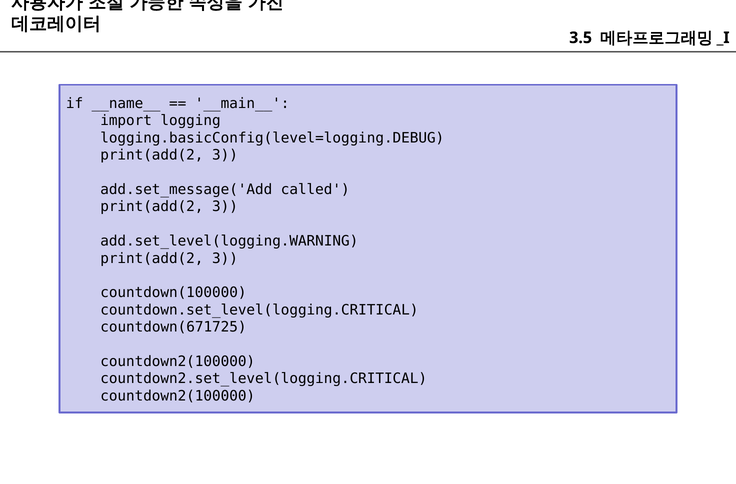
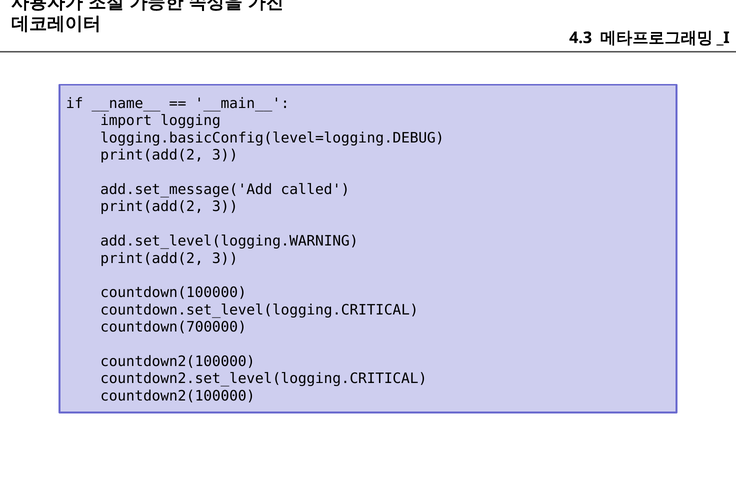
3.5: 3.5 -> 4.3
countdown(671725: countdown(671725 -> countdown(700000
